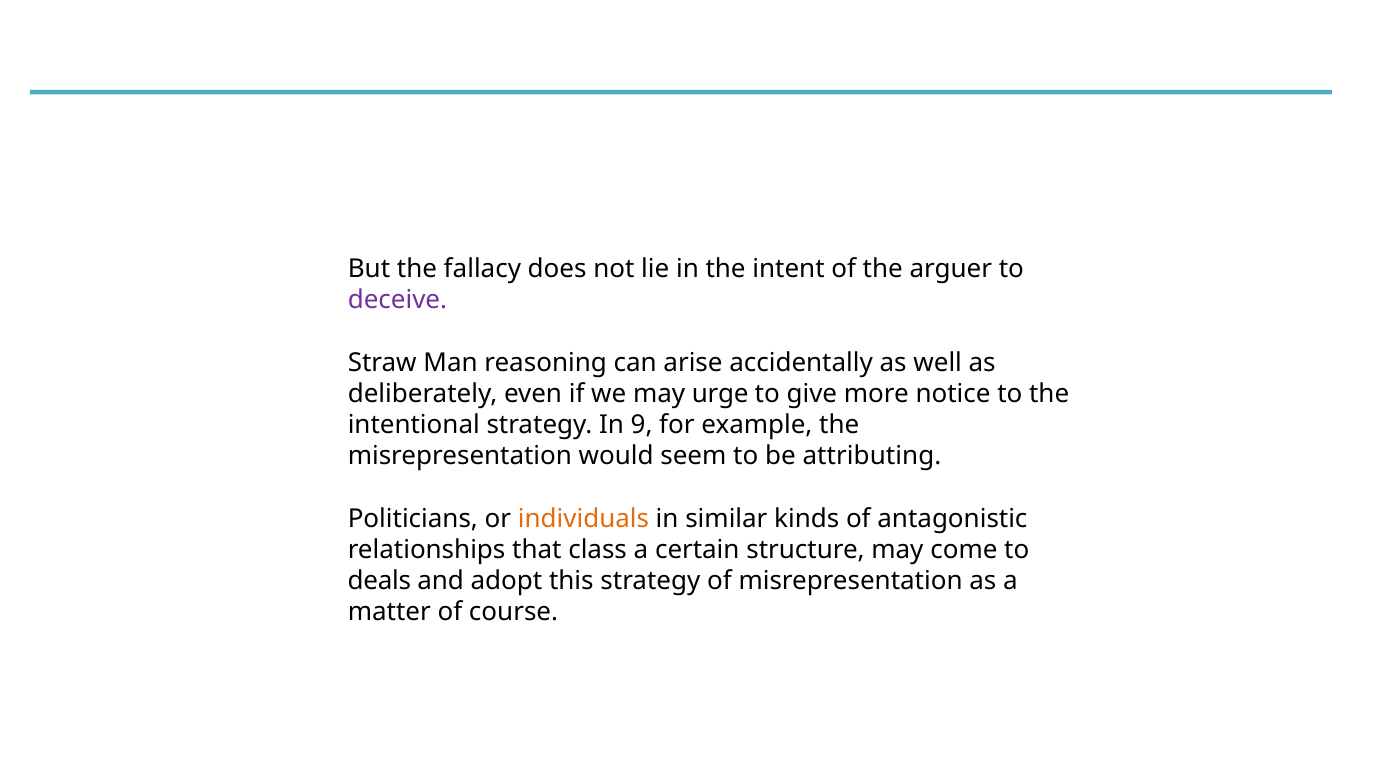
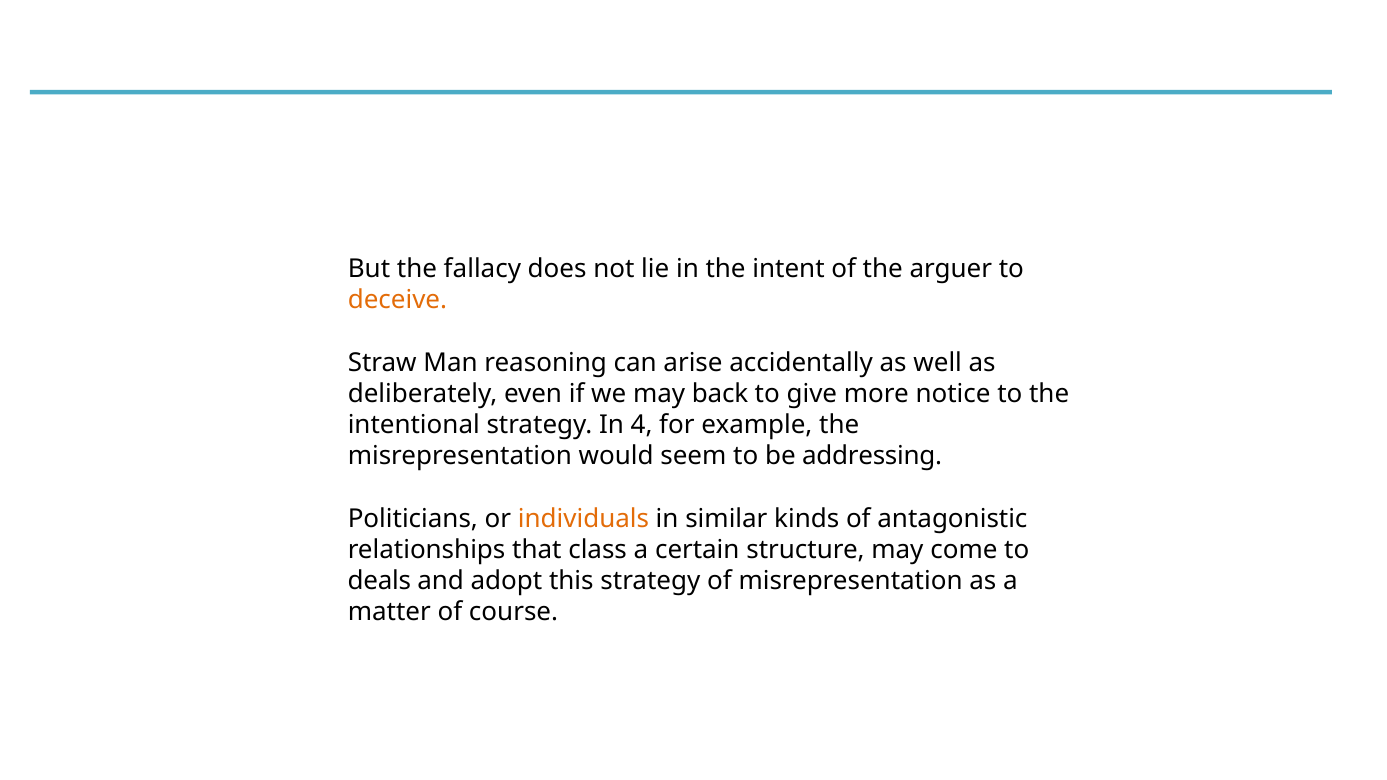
deceive colour: purple -> orange
urge: urge -> back
9: 9 -> 4
attributing: attributing -> addressing
